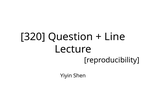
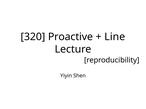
Question: Question -> Proactive
